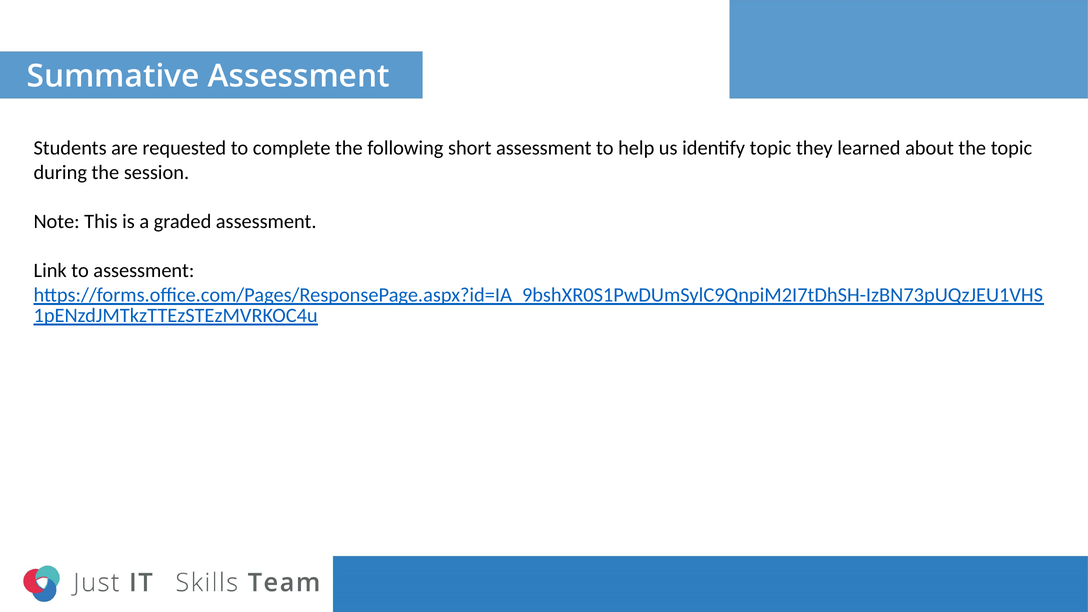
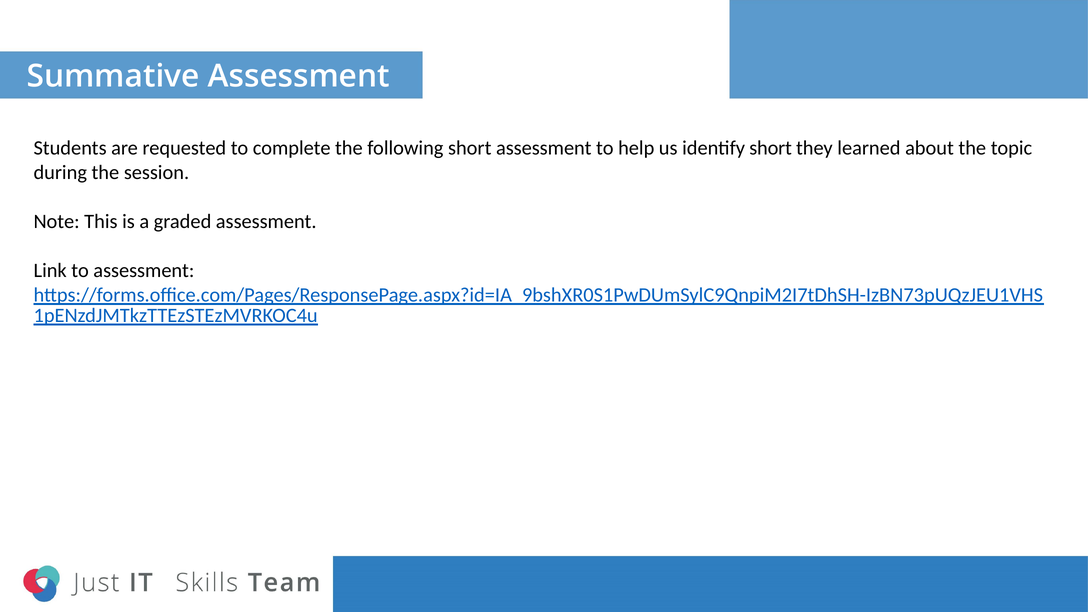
identify topic: topic -> short
